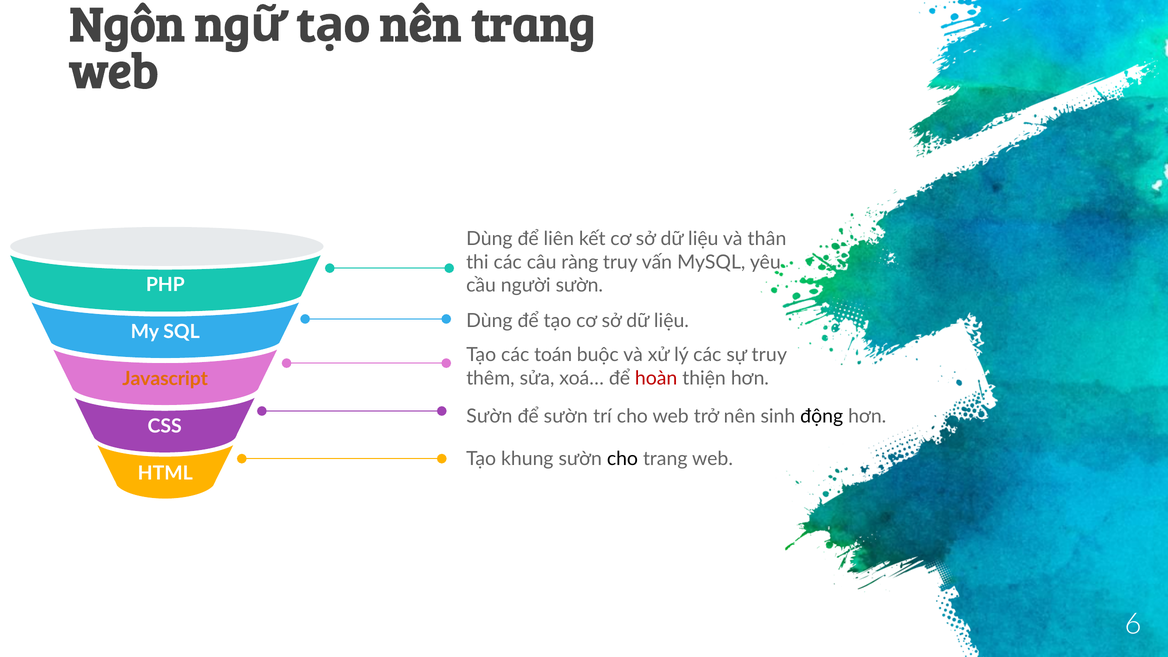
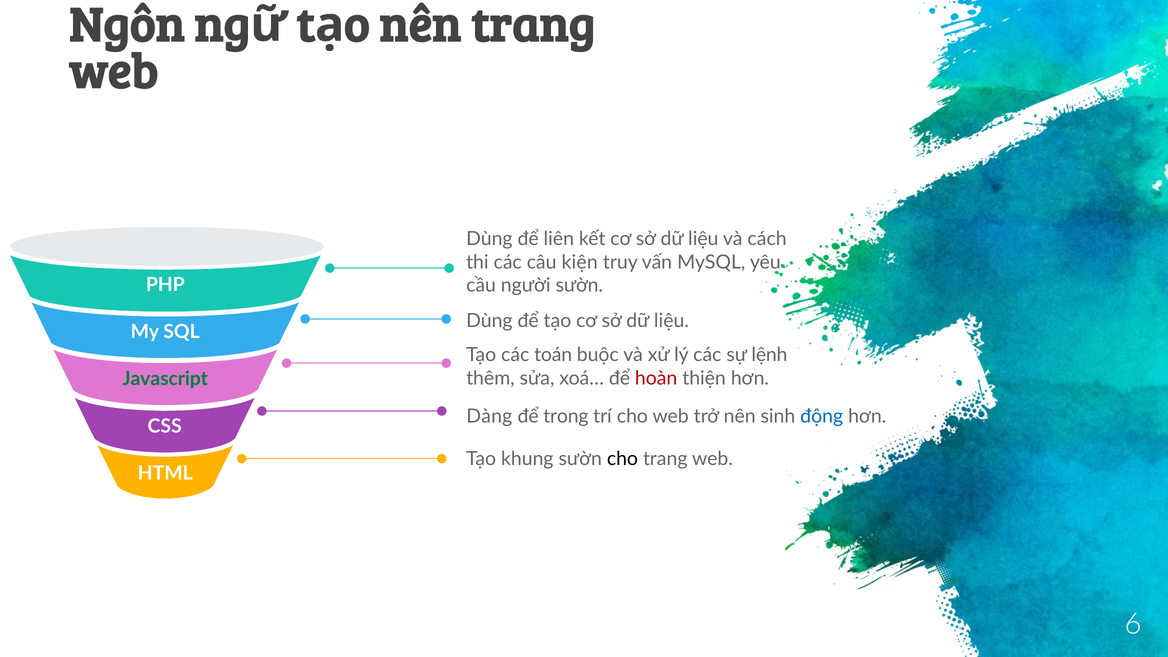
thân: thân -> cách
ràng: ràng -> kiện
sự truy: truy -> lệnh
Javascript colour: orange -> green
Sườn at (489, 416): Sườn -> Dàng
để sườn: sườn -> trong
động colour: black -> blue
